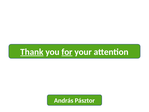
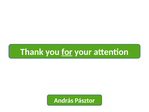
Thank underline: present -> none
